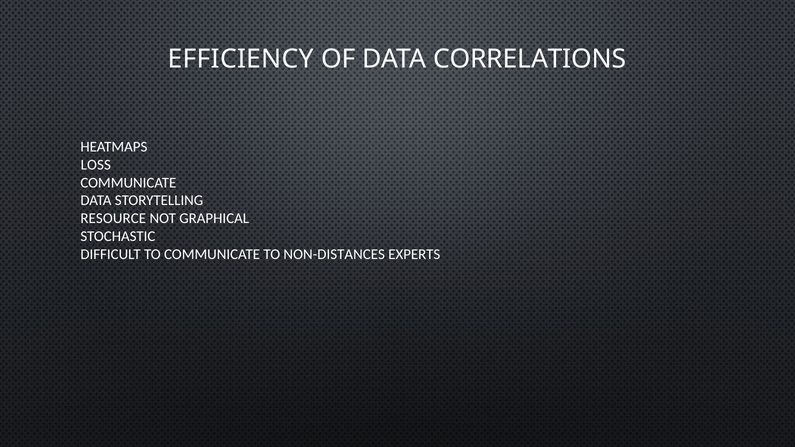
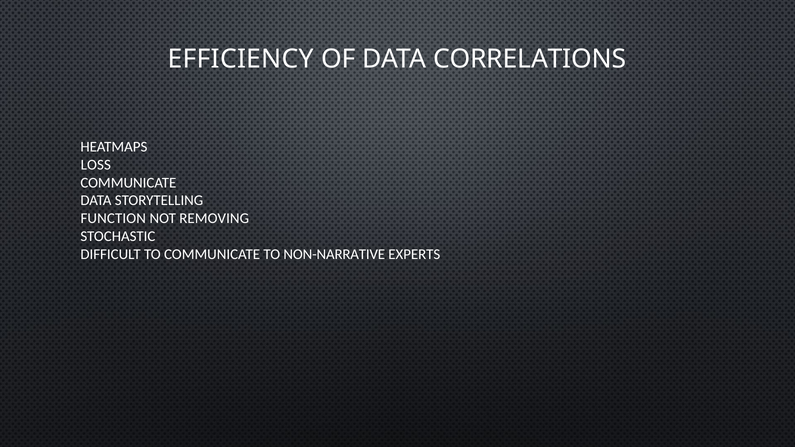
RESOURCE: RESOURCE -> FUNCTION
GRAPHICAL: GRAPHICAL -> REMOVING
NON-DISTANCES: NON-DISTANCES -> NON-NARRATIVE
